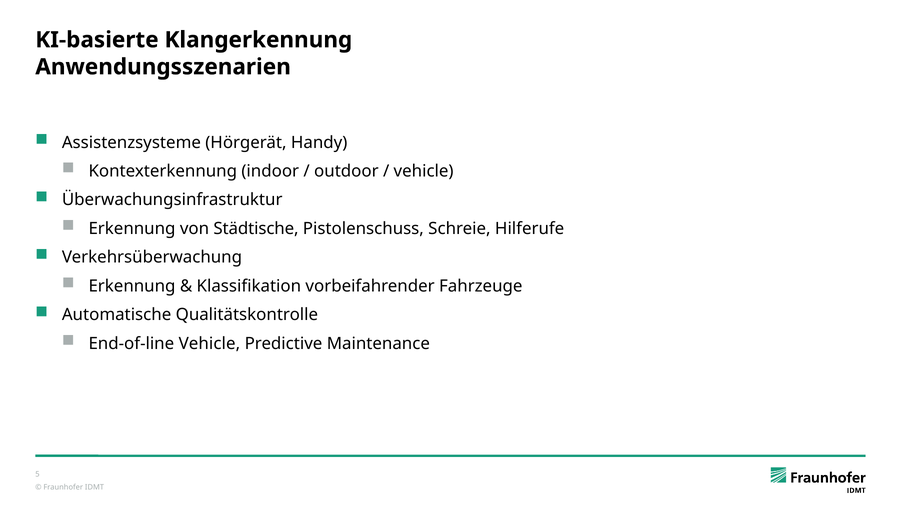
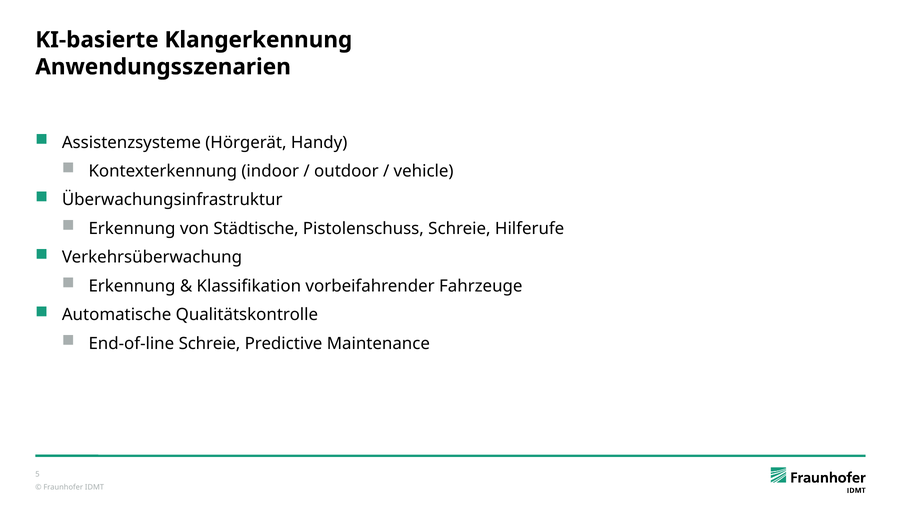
End-of-line Vehicle: Vehicle -> Schreie
